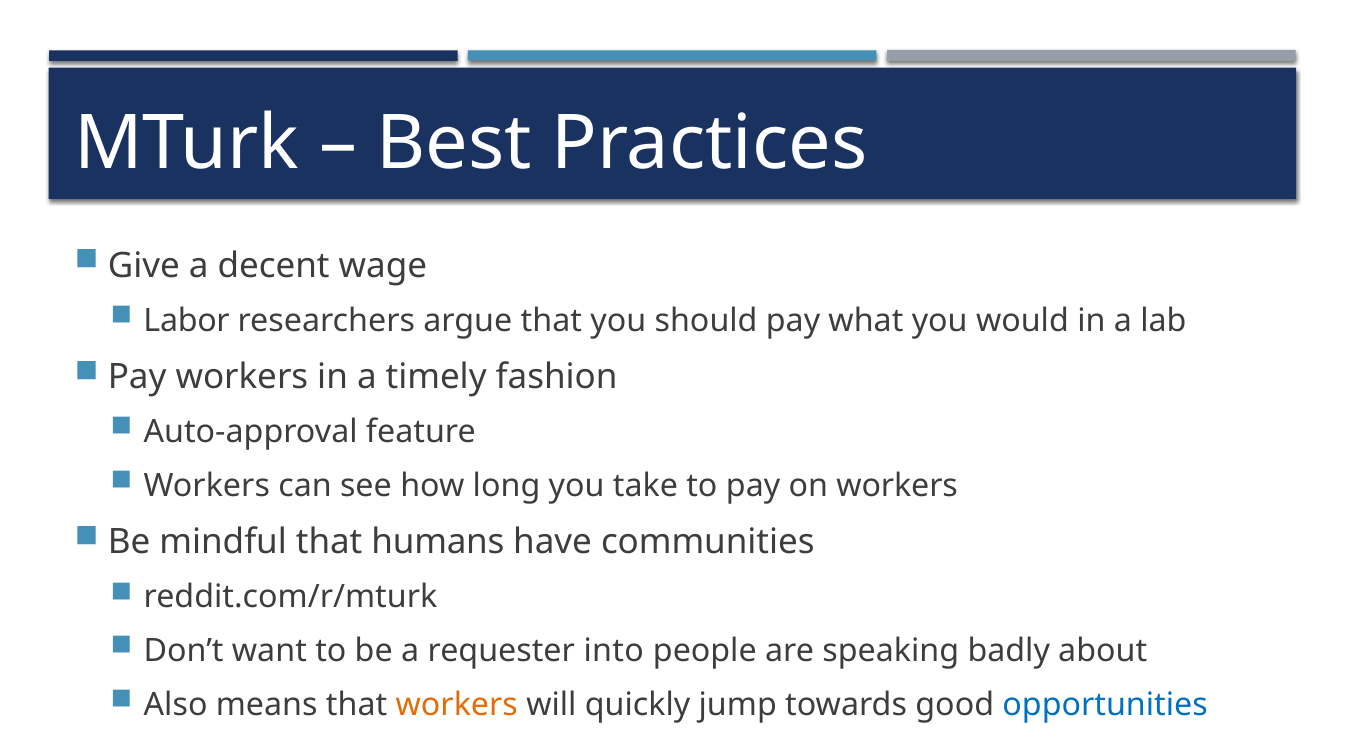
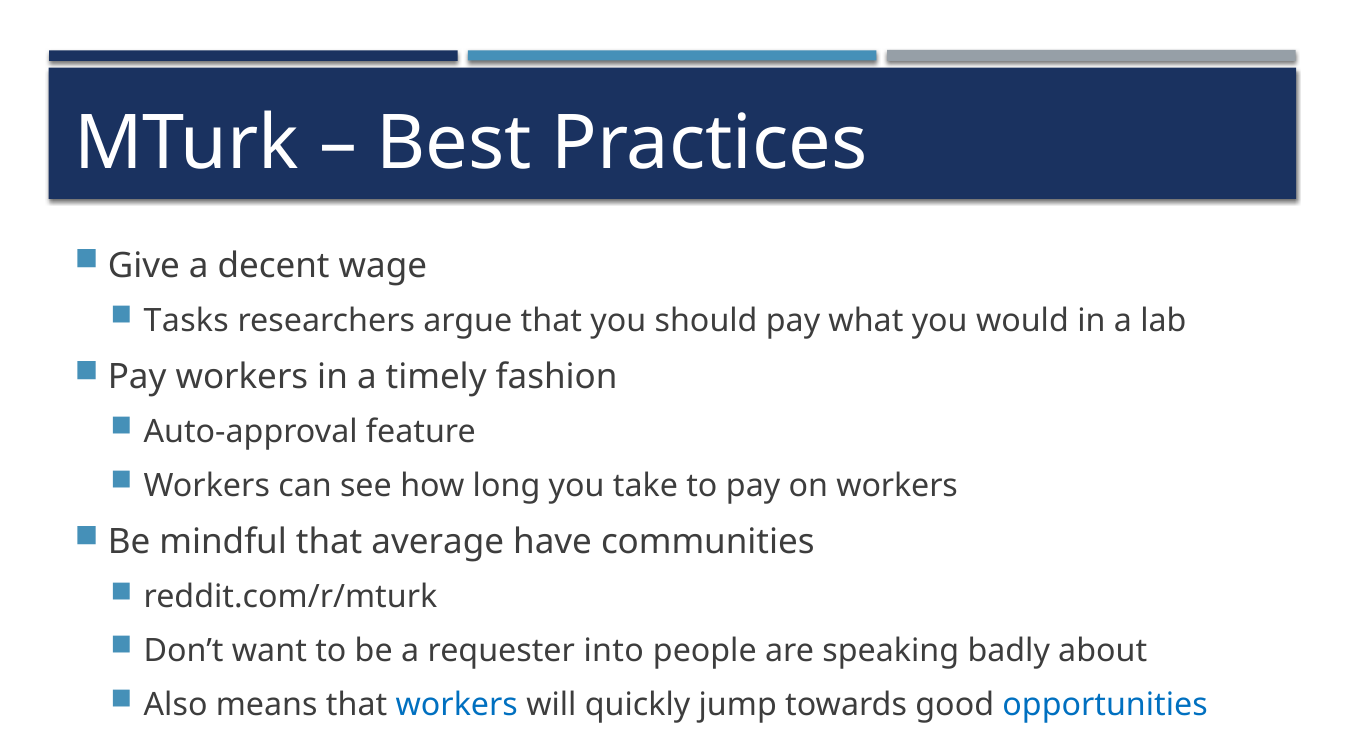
Labor: Labor -> Tasks
humans: humans -> average
workers at (457, 705) colour: orange -> blue
